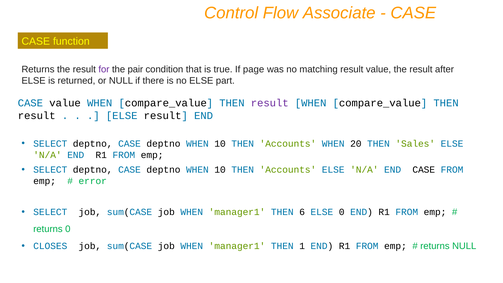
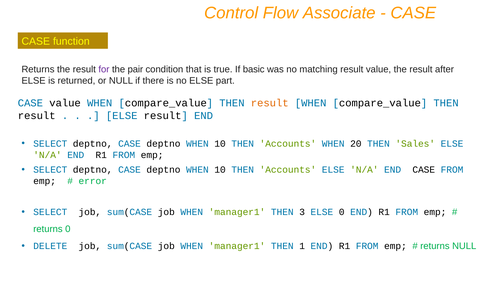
page: page -> basic
result at (270, 103) colour: purple -> orange
6: 6 -> 3
CLOSES: CLOSES -> DELETE
